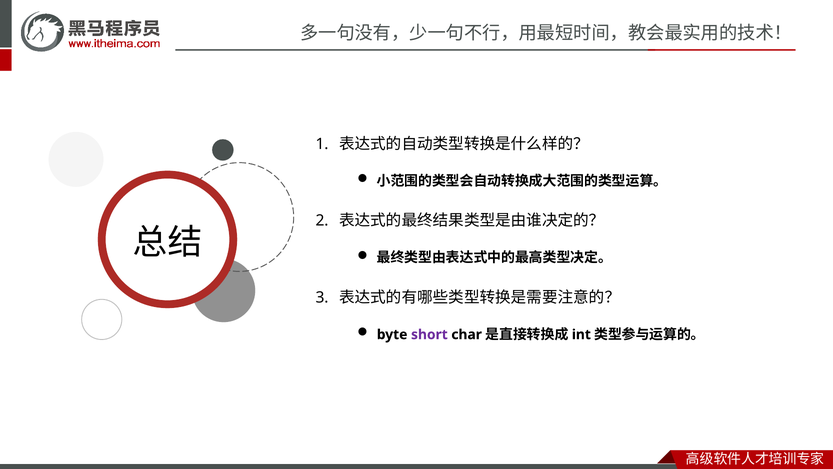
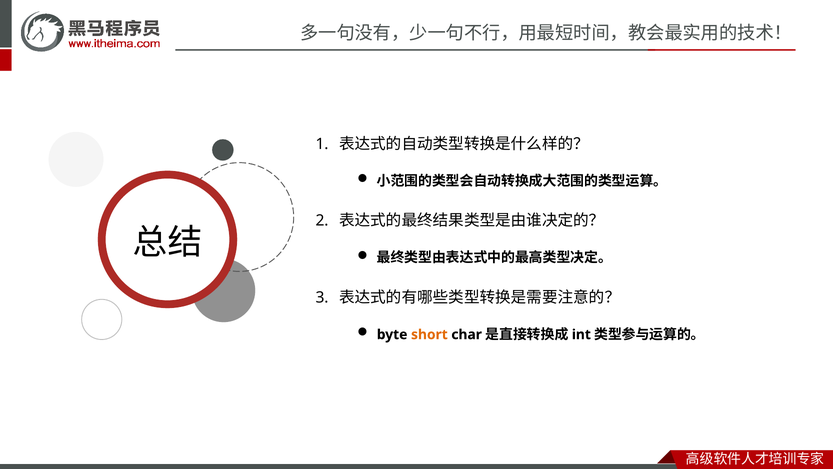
short colour: purple -> orange
